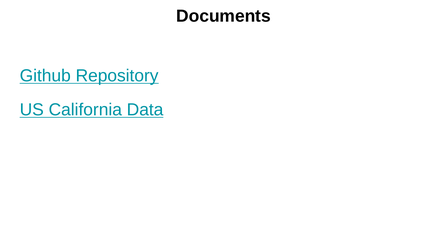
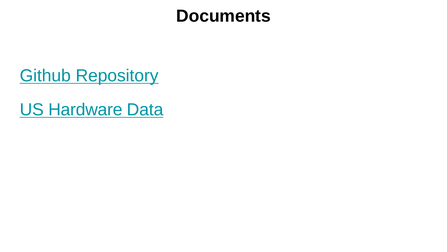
California: California -> Hardware
